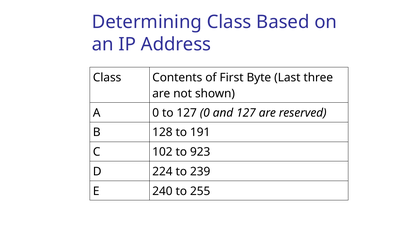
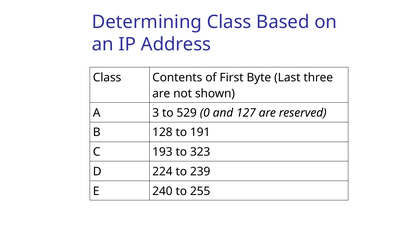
A 0: 0 -> 3
to 127: 127 -> 529
102: 102 -> 193
923: 923 -> 323
